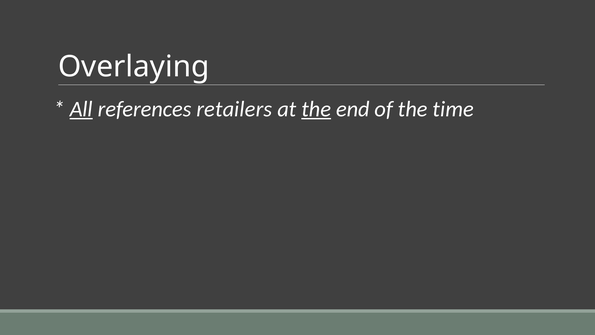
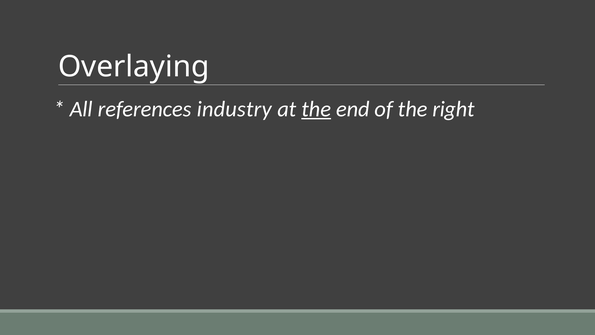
All underline: present -> none
retailers: retailers -> industry
time: time -> right
